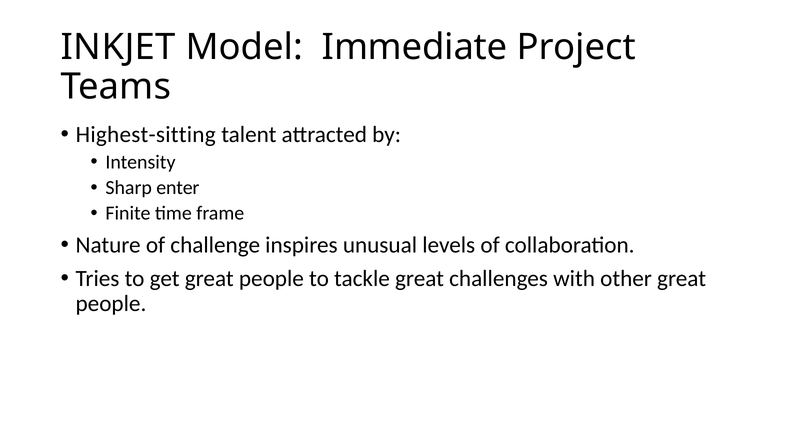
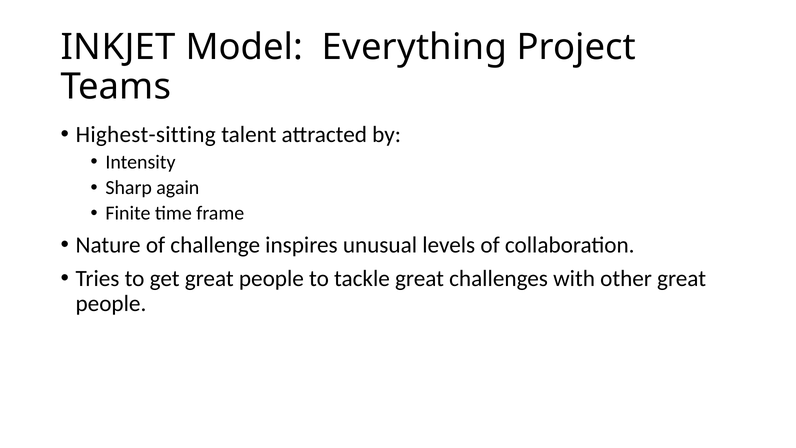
Immediate: Immediate -> Everything
enter: enter -> again
